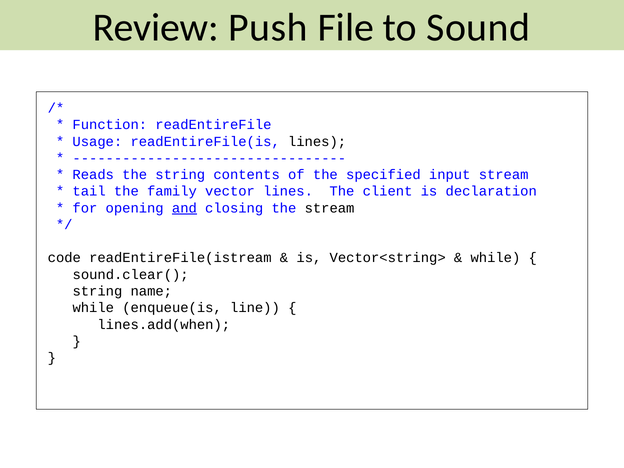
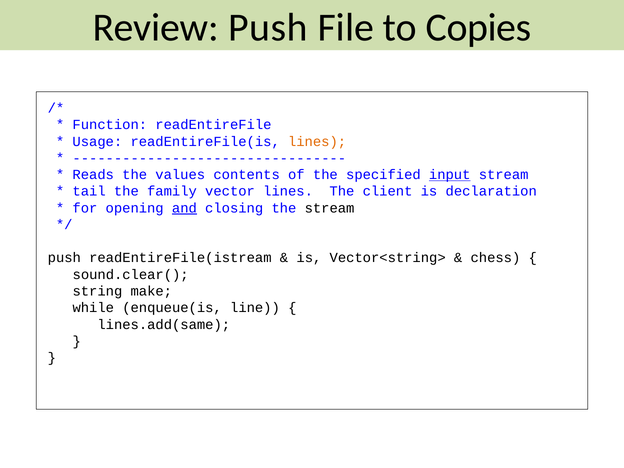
Sound: Sound -> Copies
lines at (317, 141) colour: black -> orange
the string: string -> values
input underline: none -> present
code at (64, 258): code -> push
while at (495, 258): while -> chess
name: name -> make
lines.add(when: lines.add(when -> lines.add(same
